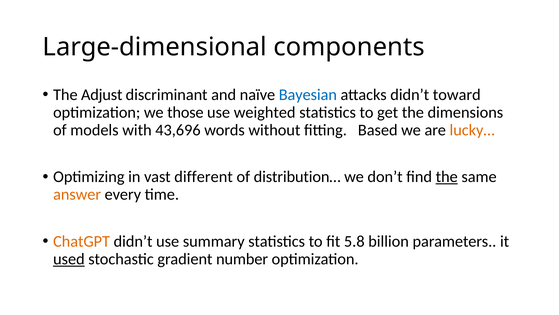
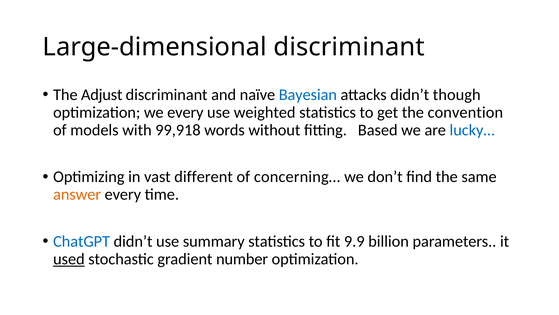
Large-dimensional components: components -> discriminant
toward: toward -> though
we those: those -> every
dimensions: dimensions -> convention
43,696: 43,696 -> 99,918
lucky… colour: orange -> blue
distribution…: distribution… -> concerning…
the at (447, 177) underline: present -> none
ChatGPT colour: orange -> blue
5.8: 5.8 -> 9.9
